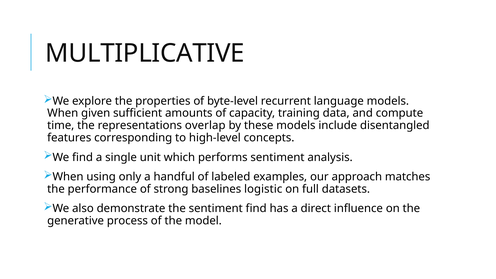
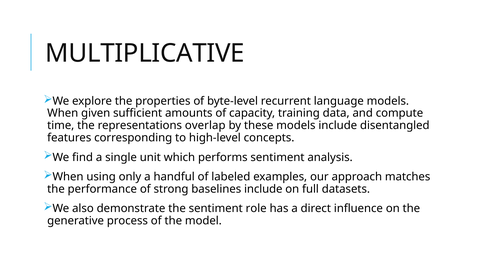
baselines logistic: logistic -> include
sentiment find: find -> role
